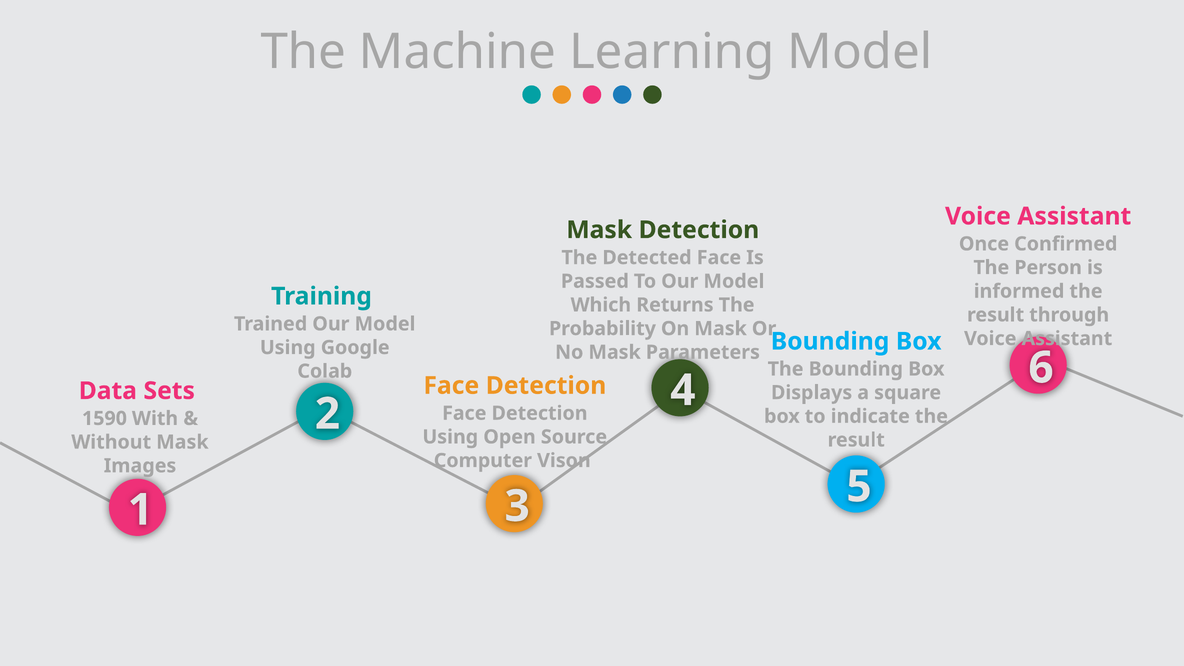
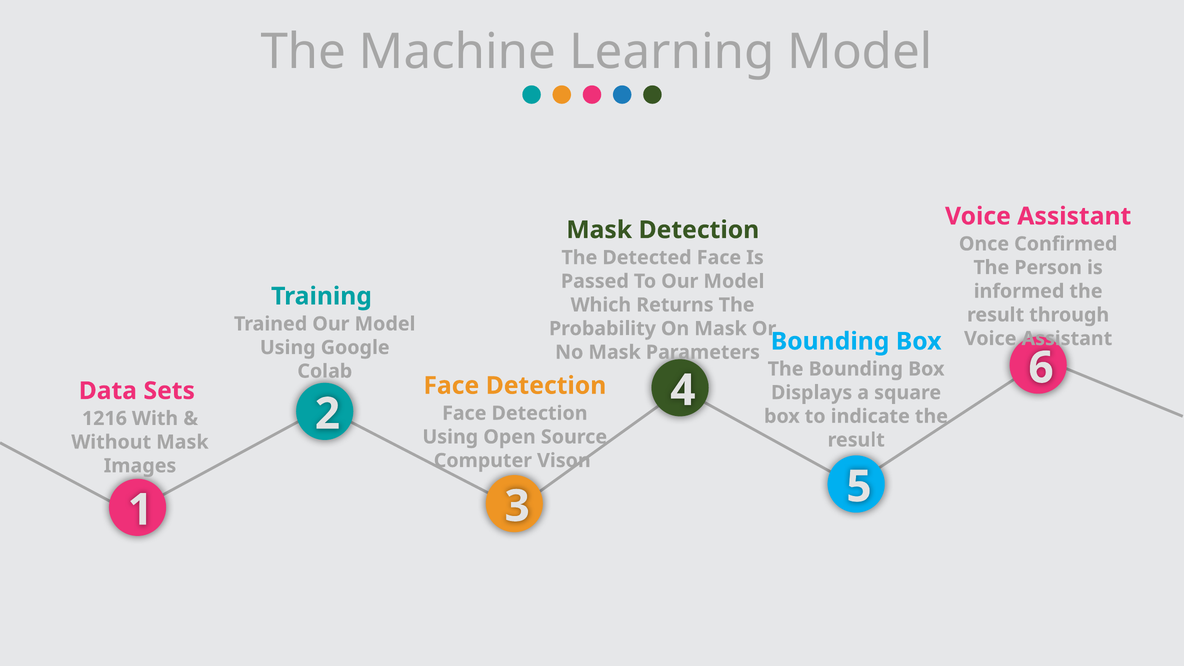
1590: 1590 -> 1216
